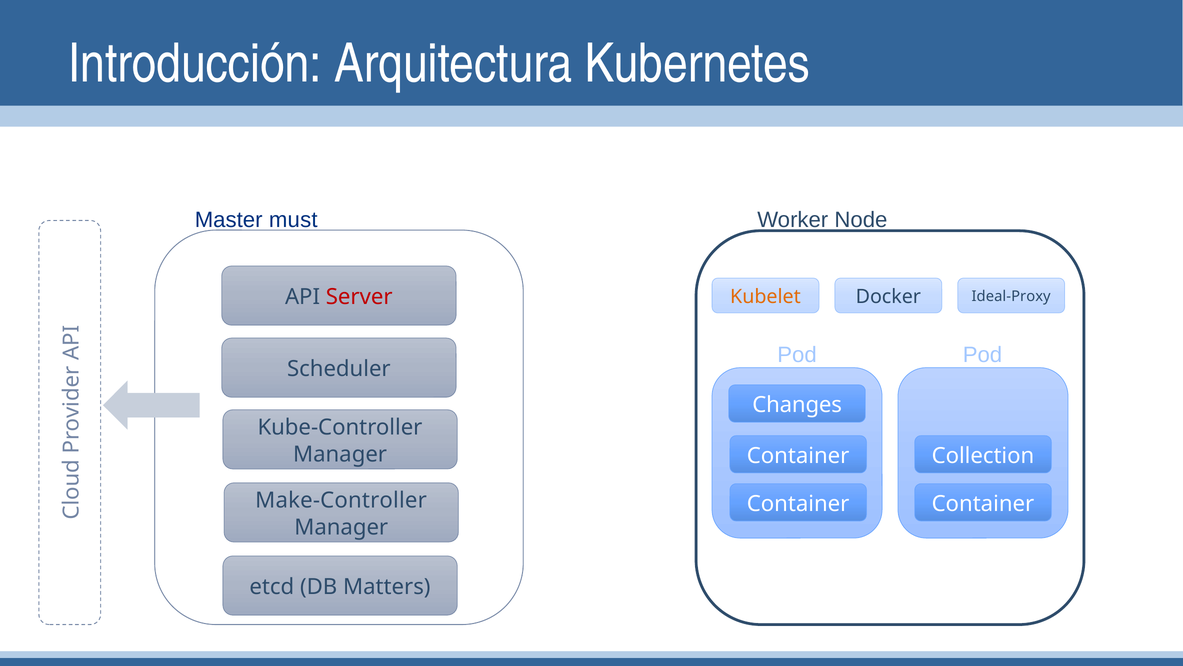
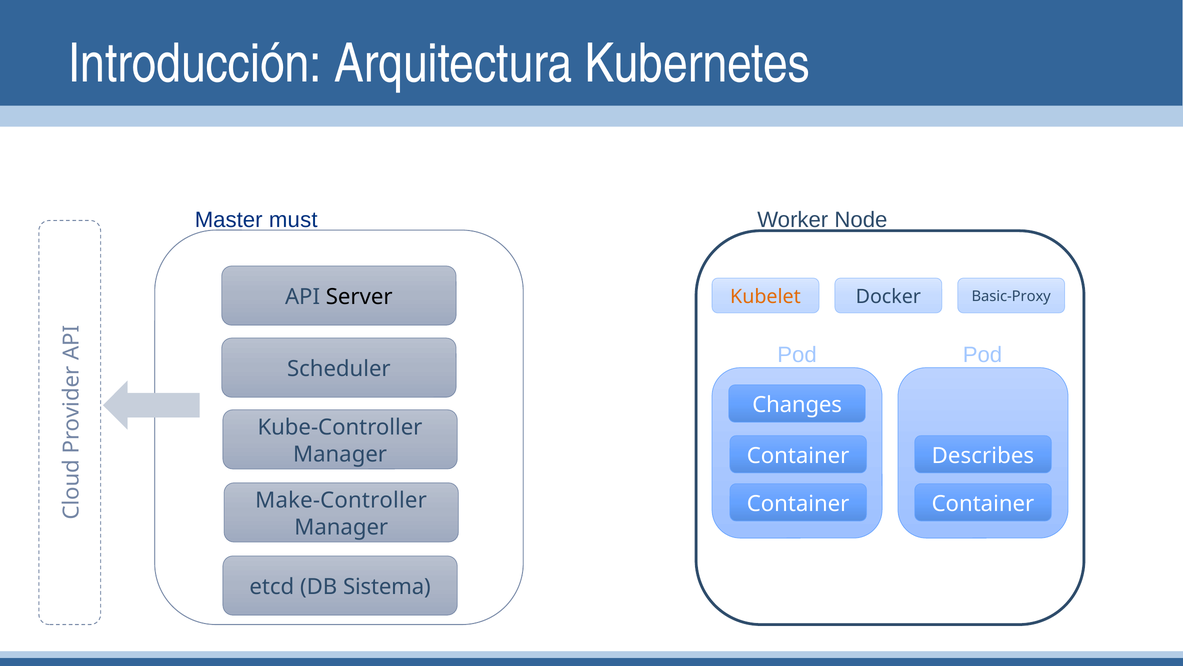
Server colour: red -> black
Ideal-Proxy: Ideal-Proxy -> Basic-Proxy
Collection: Collection -> Describes
Matters: Matters -> Sistema
